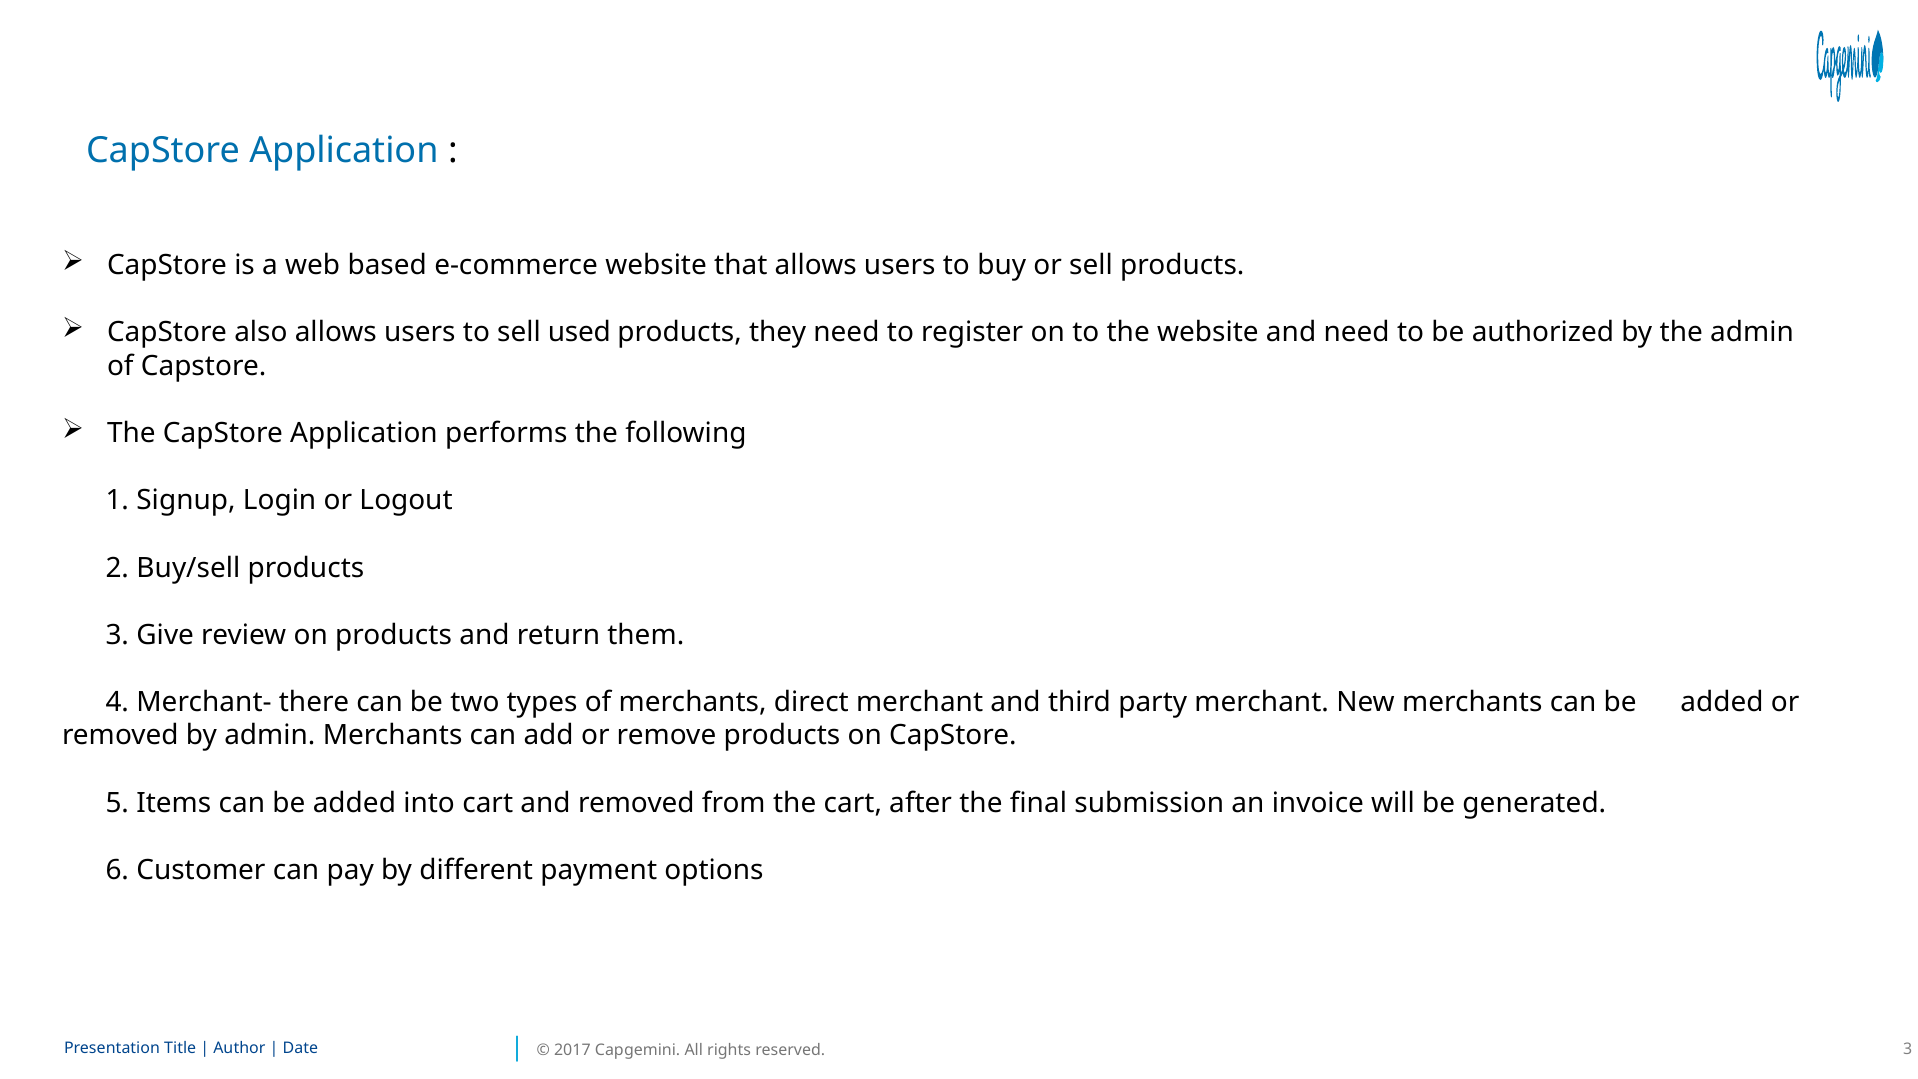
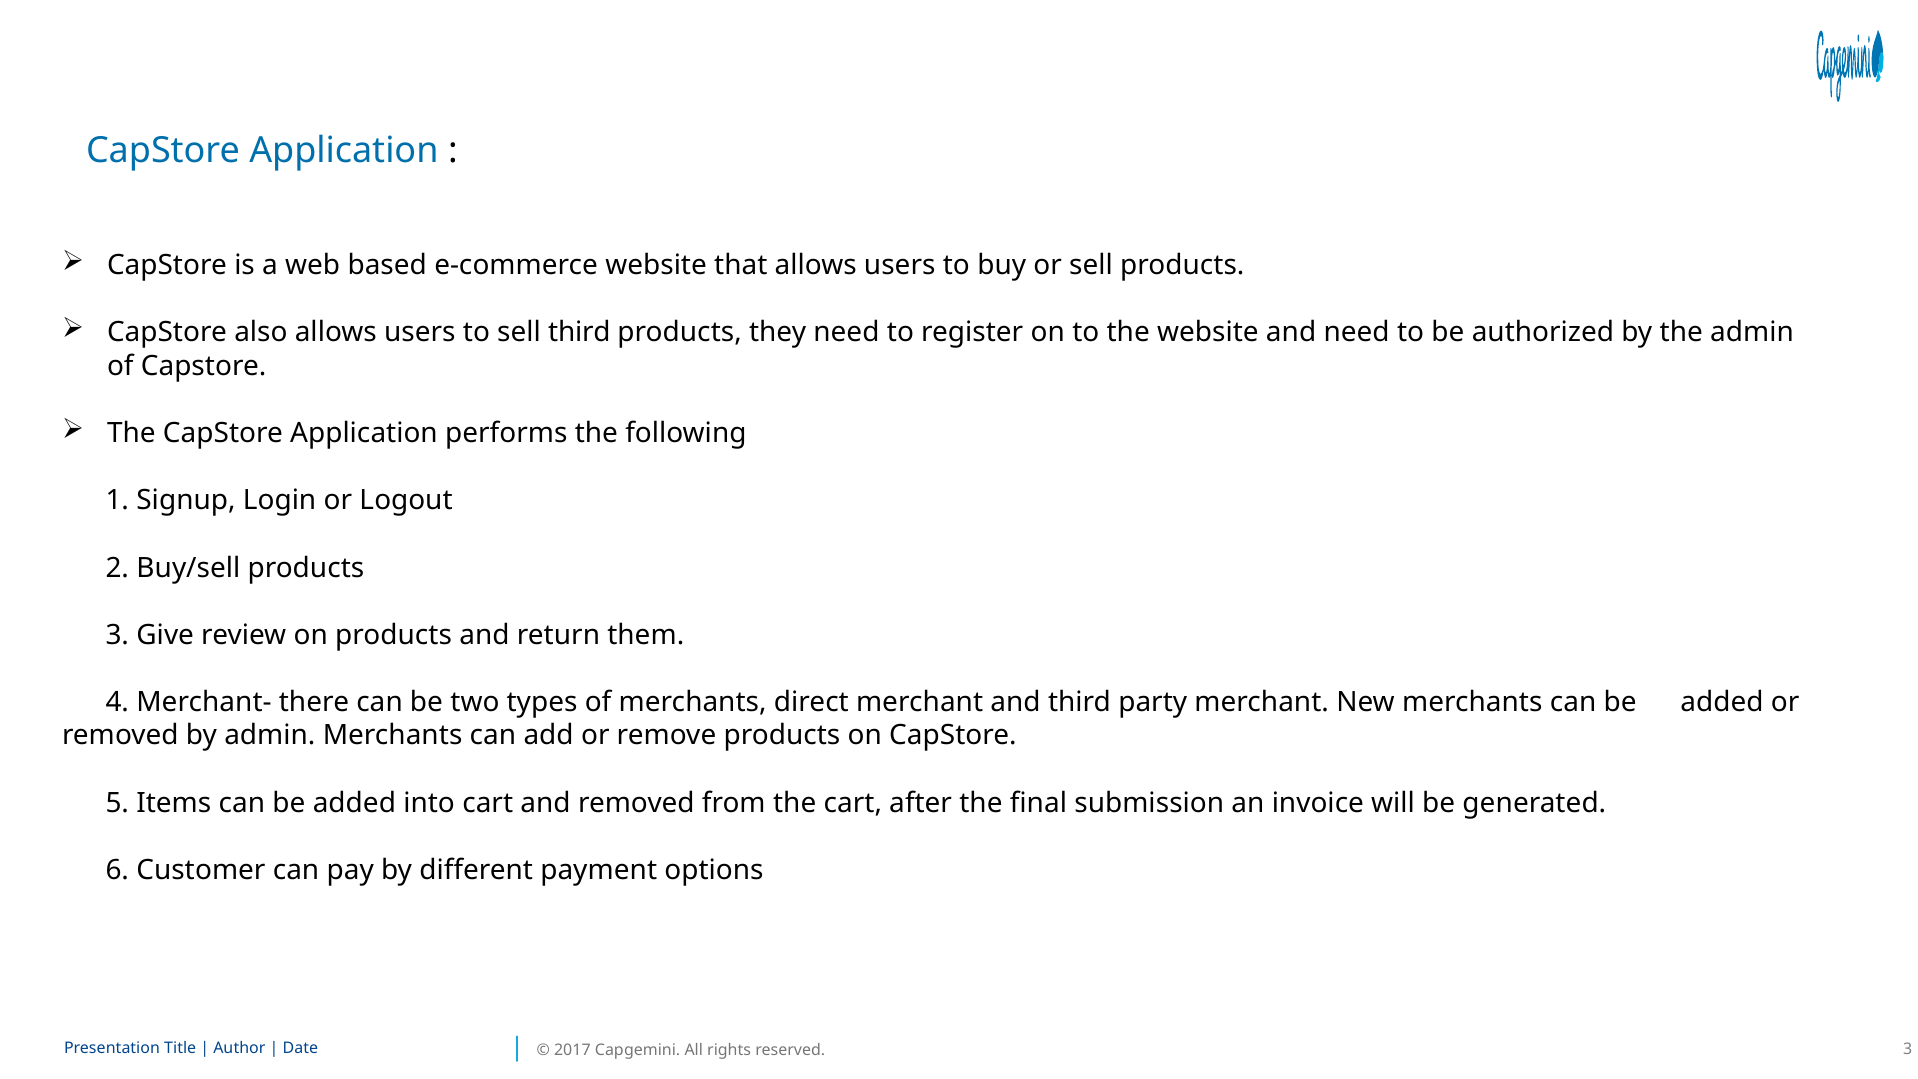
sell used: used -> third
